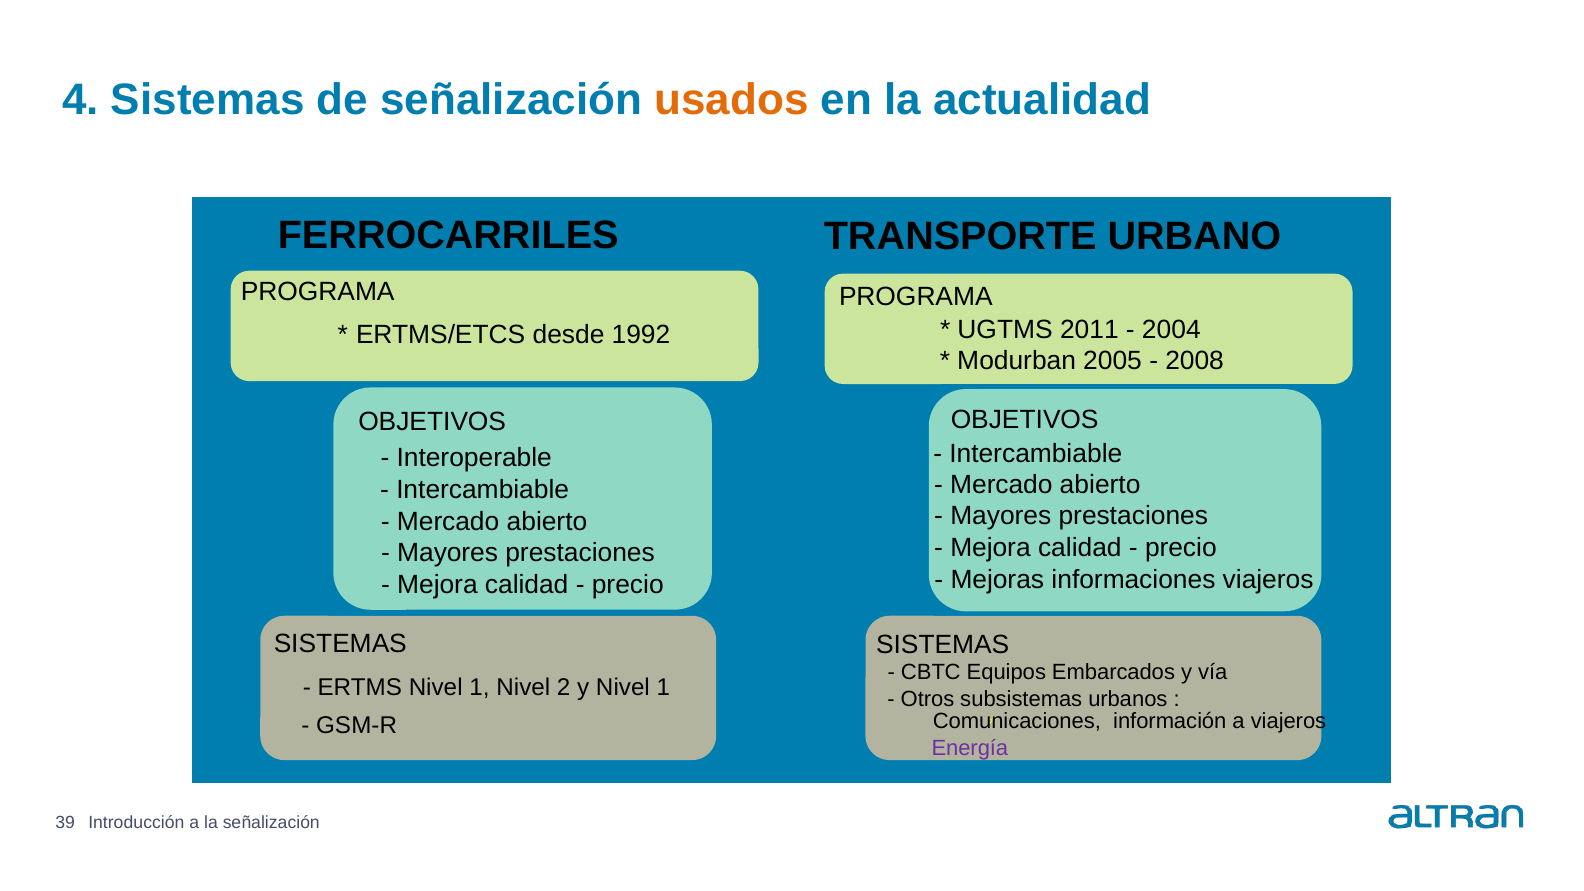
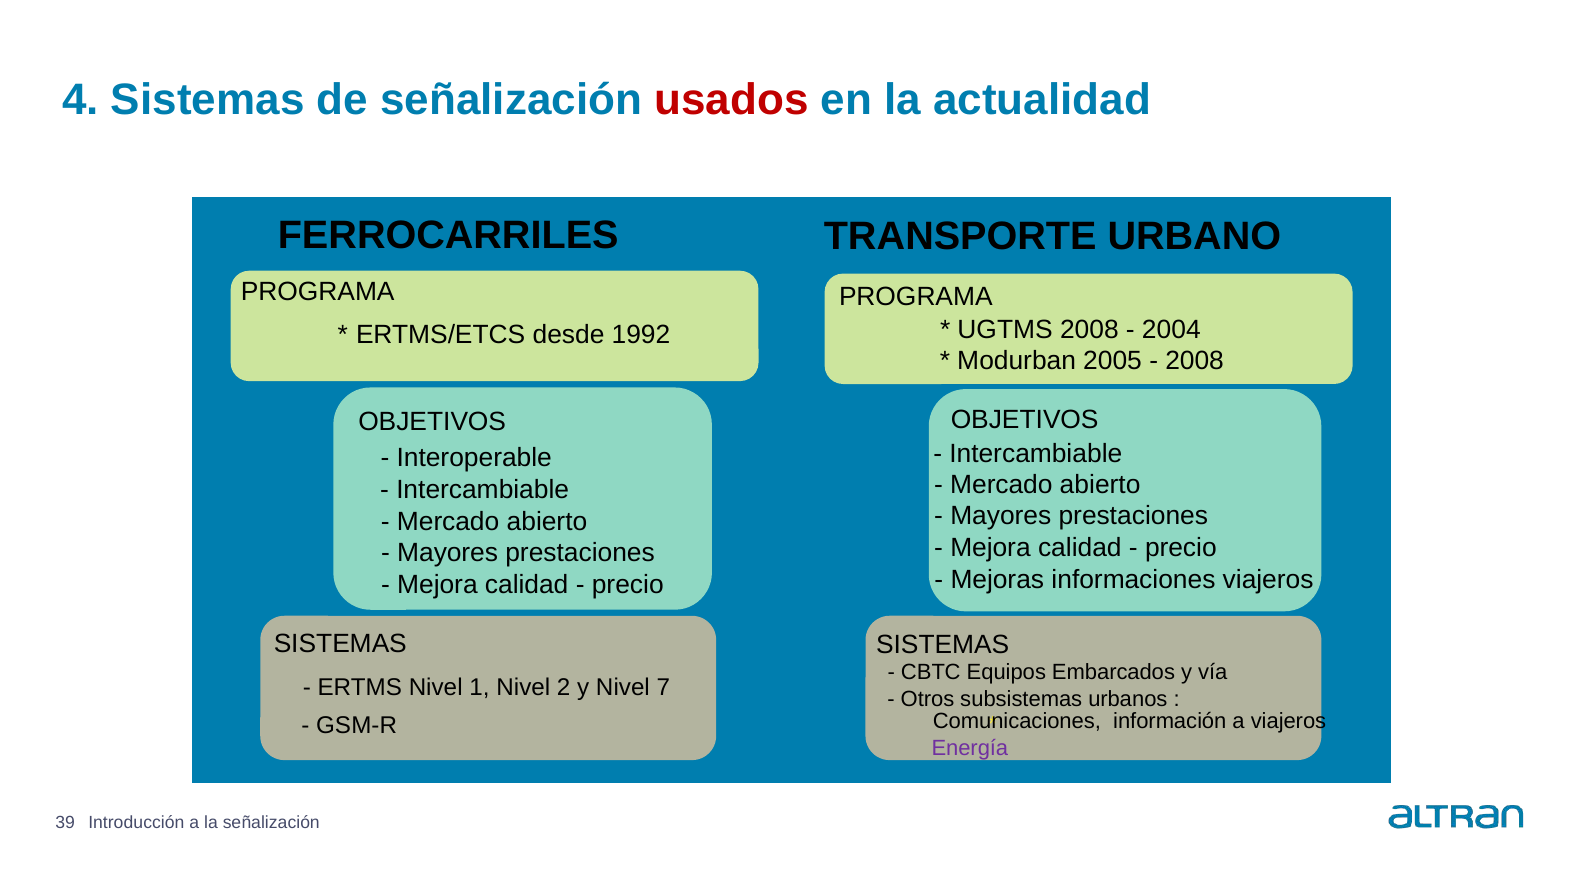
usados colour: orange -> red
UGTMS 2011: 2011 -> 2008
y Nivel 1: 1 -> 7
